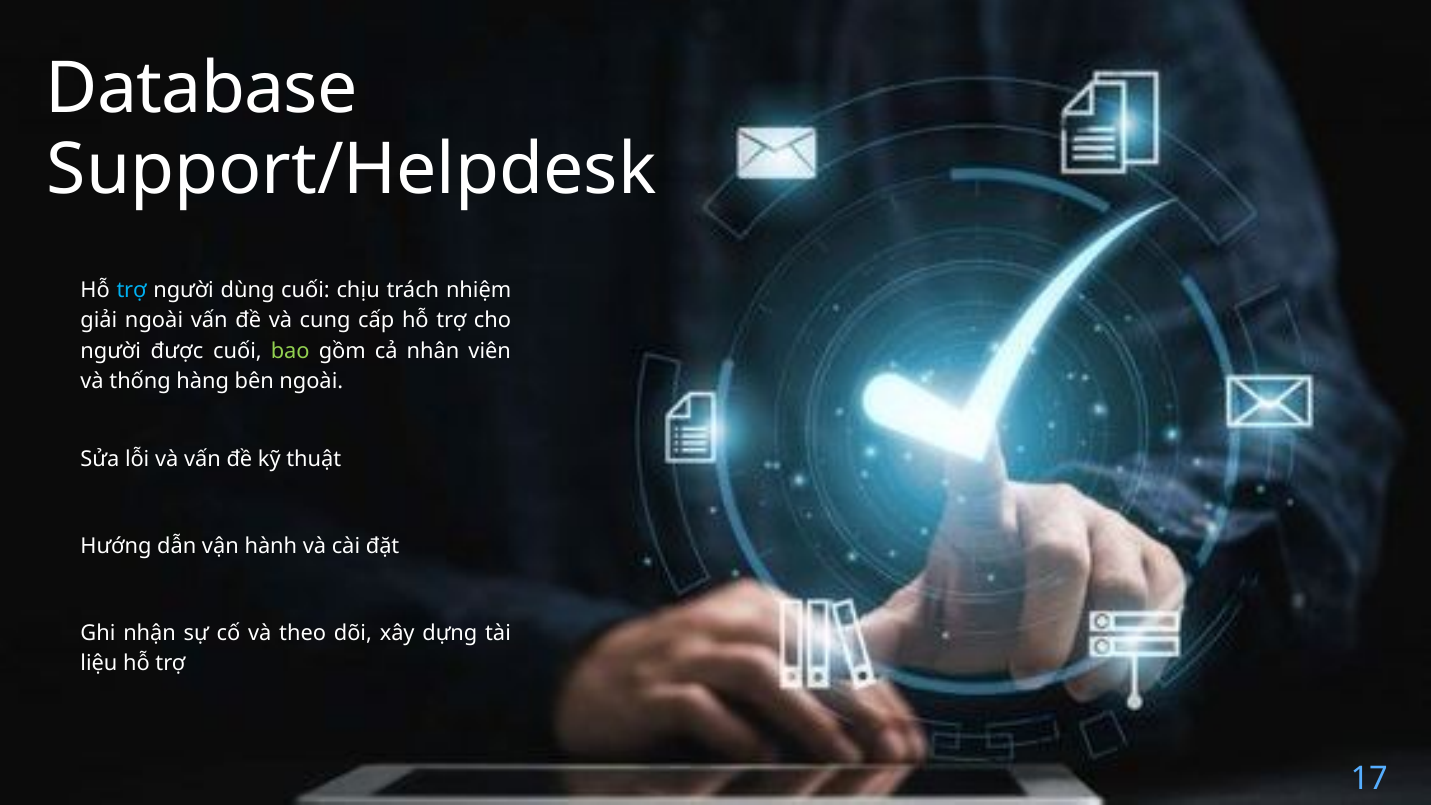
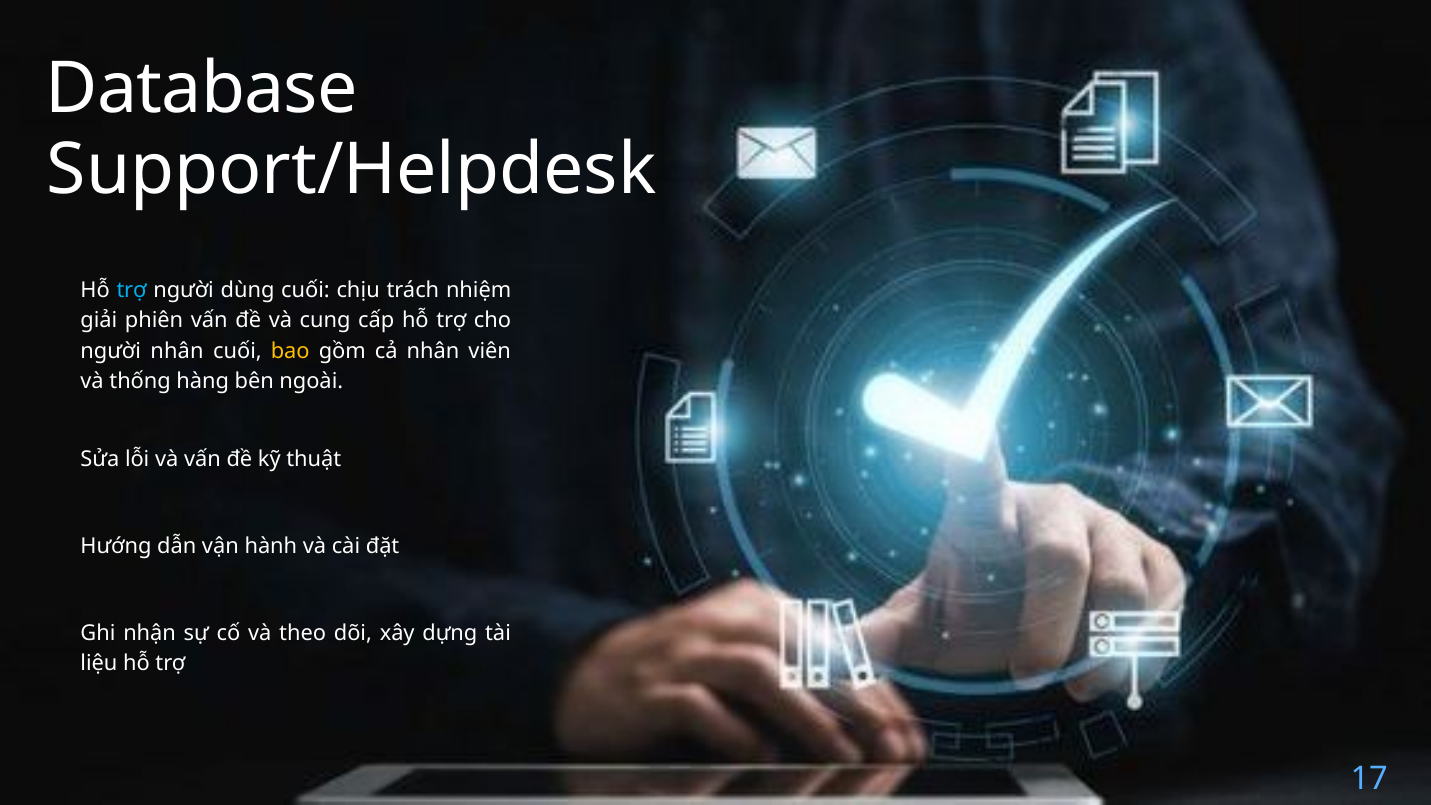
giải ngoài: ngoài -> phiên
người được: được -> nhân
bao colour: light green -> yellow
